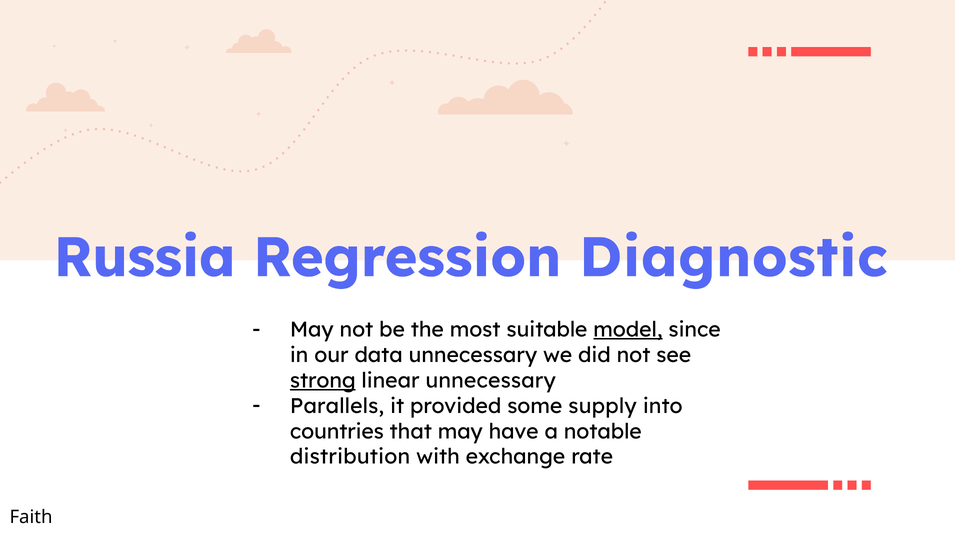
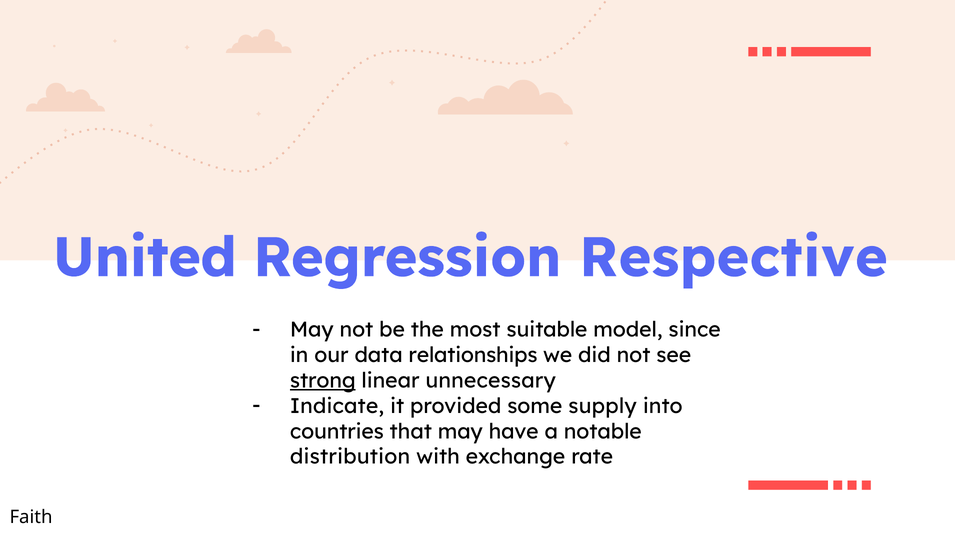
Russia: Russia -> United
Diagnostic: Diagnostic -> Respective
model underline: present -> none
data unnecessary: unnecessary -> relationships
Parallels: Parallels -> Indicate
